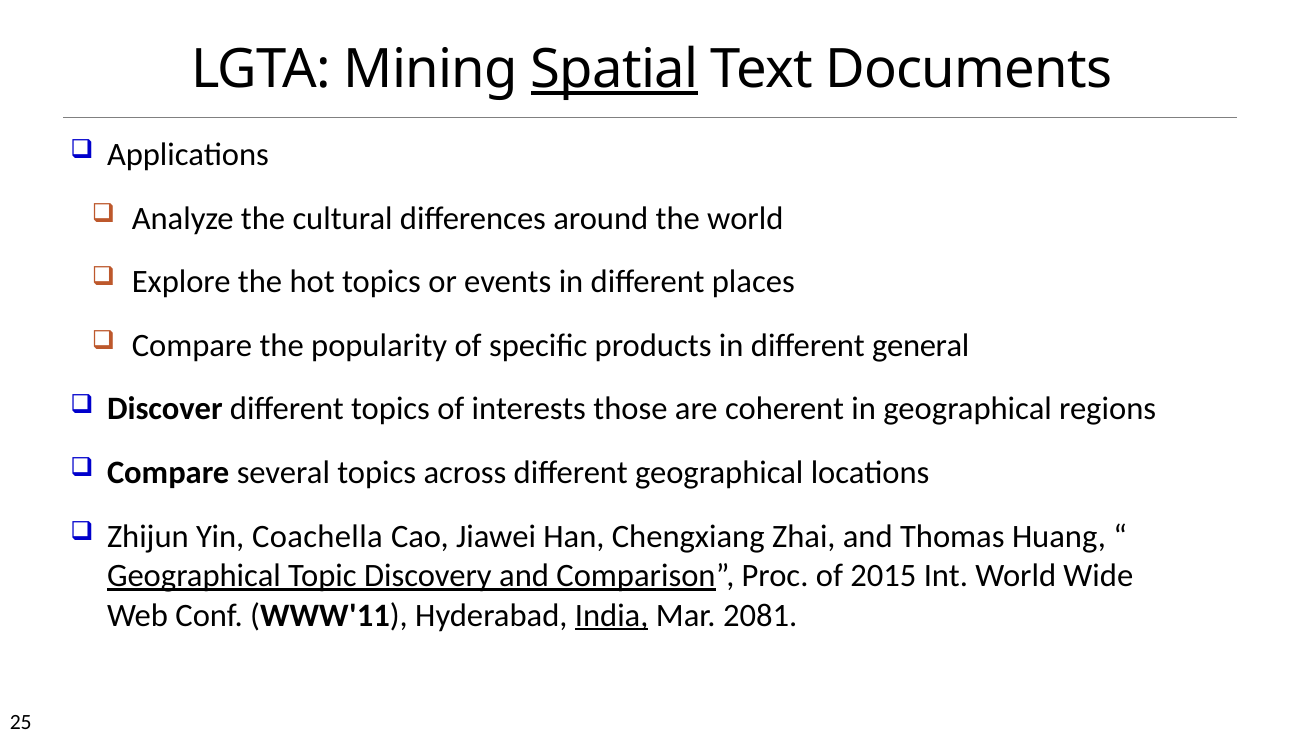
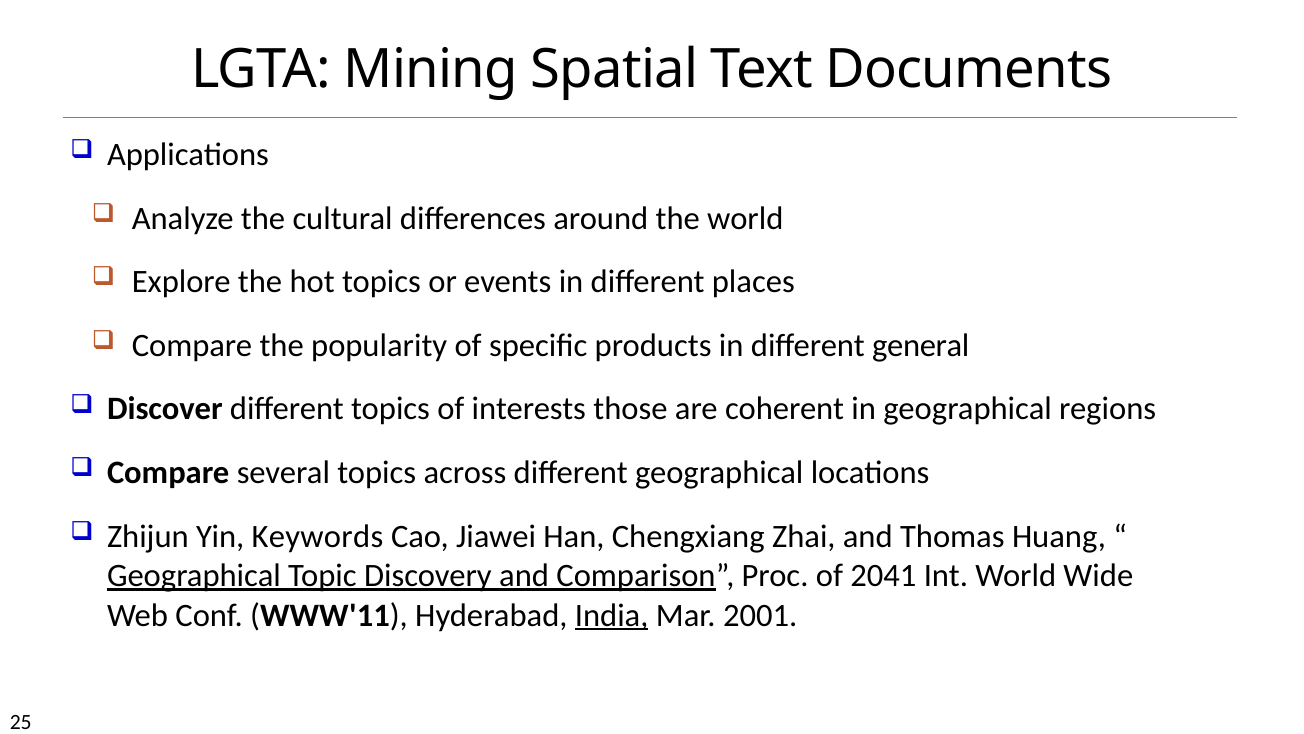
Spatial underline: present -> none
Coachella: Coachella -> Keywords
2015: 2015 -> 2041
2081: 2081 -> 2001
